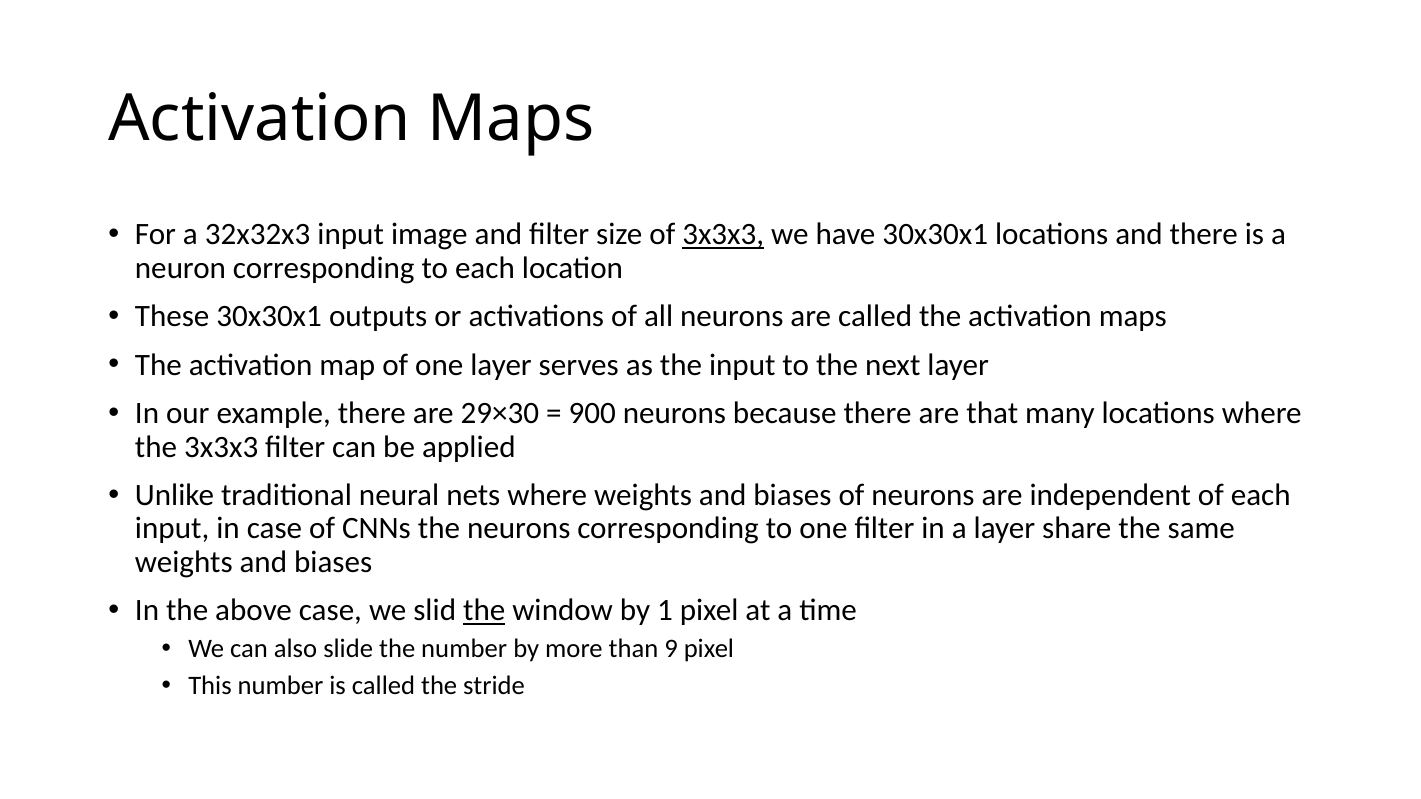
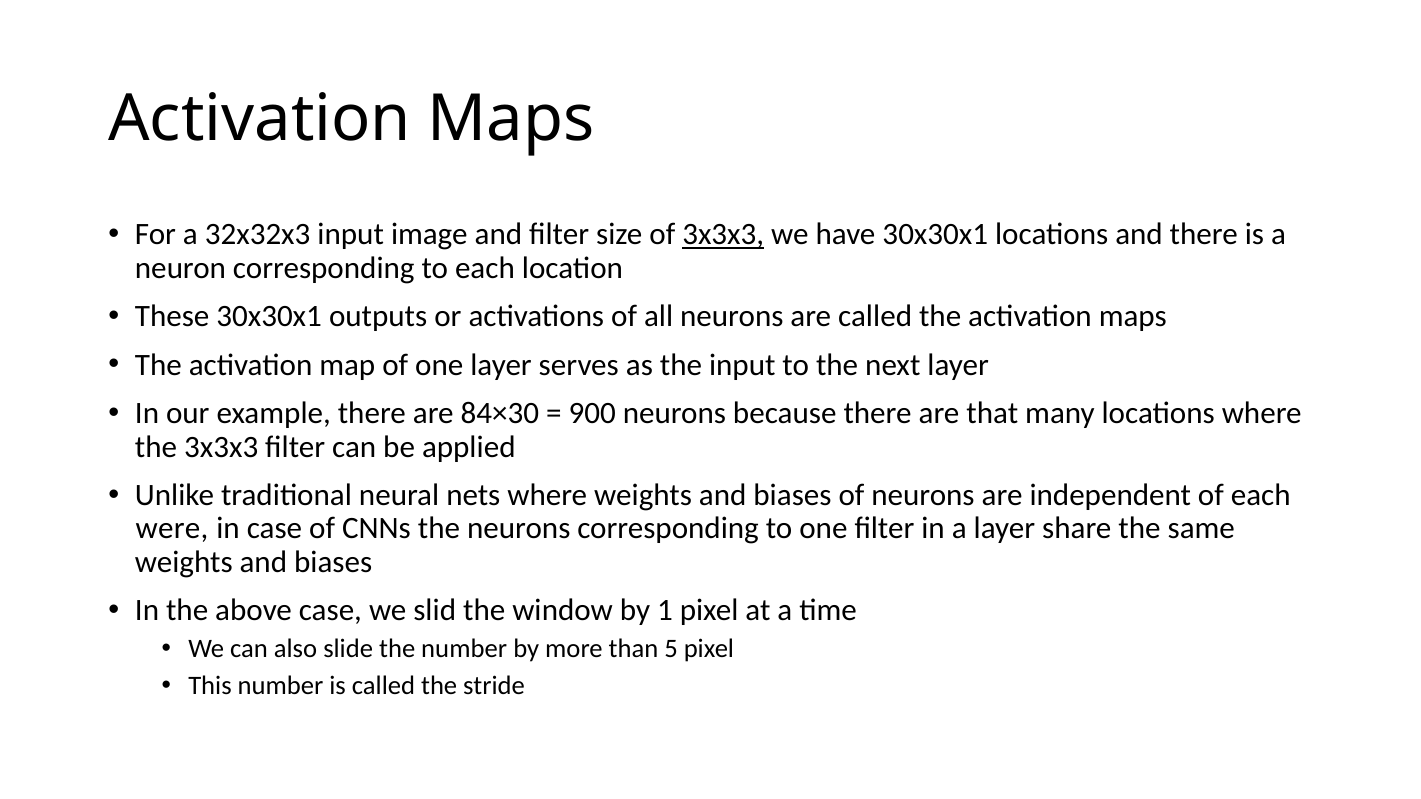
29×30: 29×30 -> 84×30
input at (172, 529): input -> were
the at (484, 611) underline: present -> none
9: 9 -> 5
